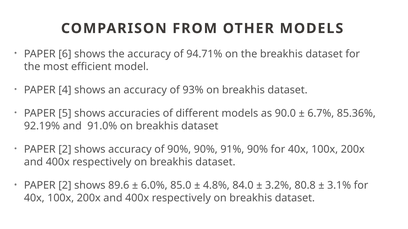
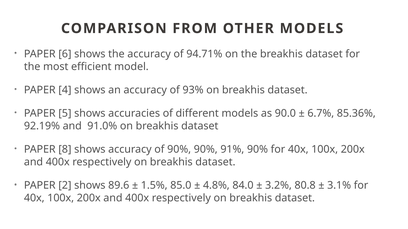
2 at (65, 150): 2 -> 8
6.0%: 6.0% -> 1.5%
